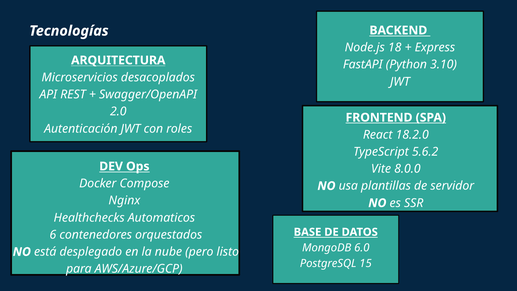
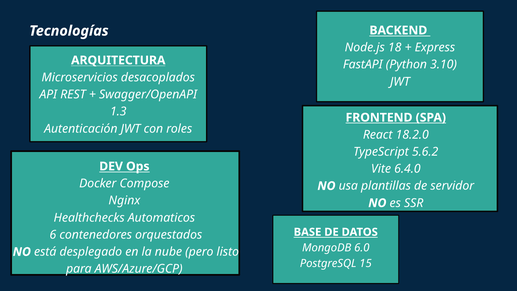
2.0: 2.0 -> 1.3
8.0.0: 8.0.0 -> 6.4.0
